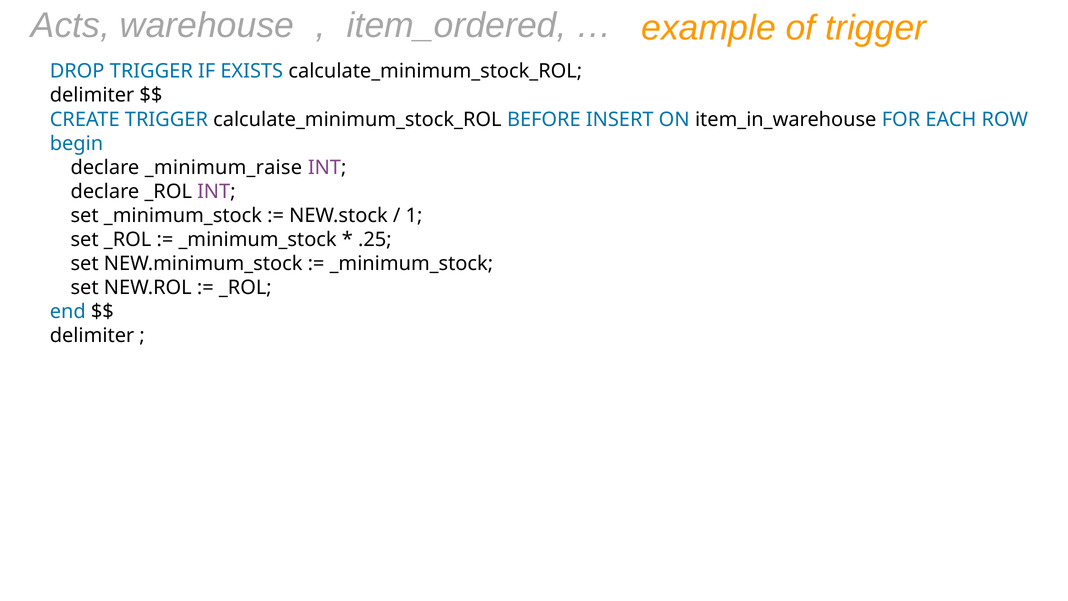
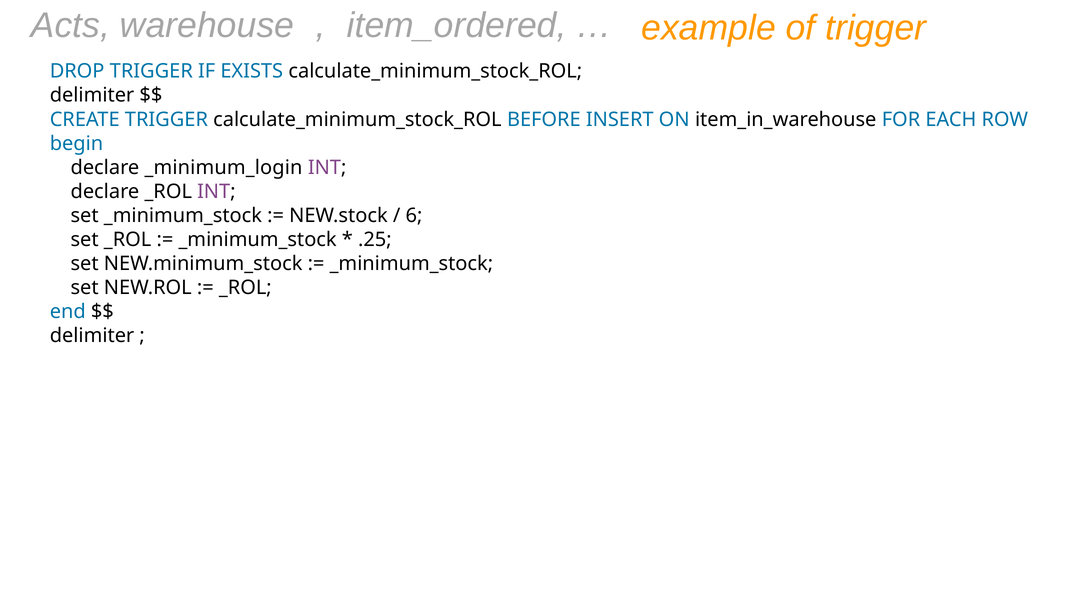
_minimum_raise: _minimum_raise -> _minimum_login
1: 1 -> 6
